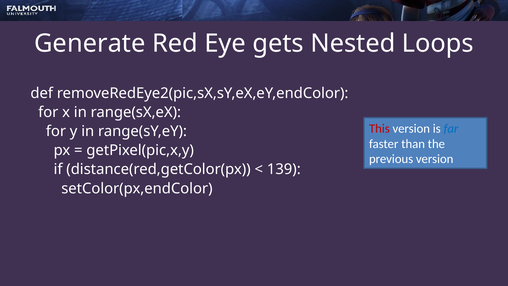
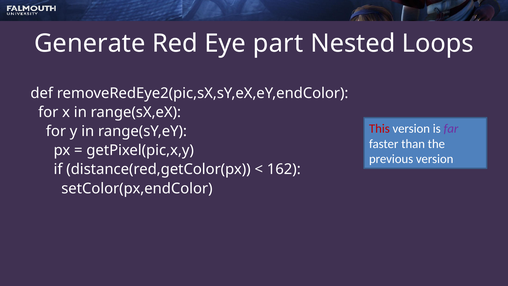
gets: gets -> part
far colour: blue -> purple
139: 139 -> 162
